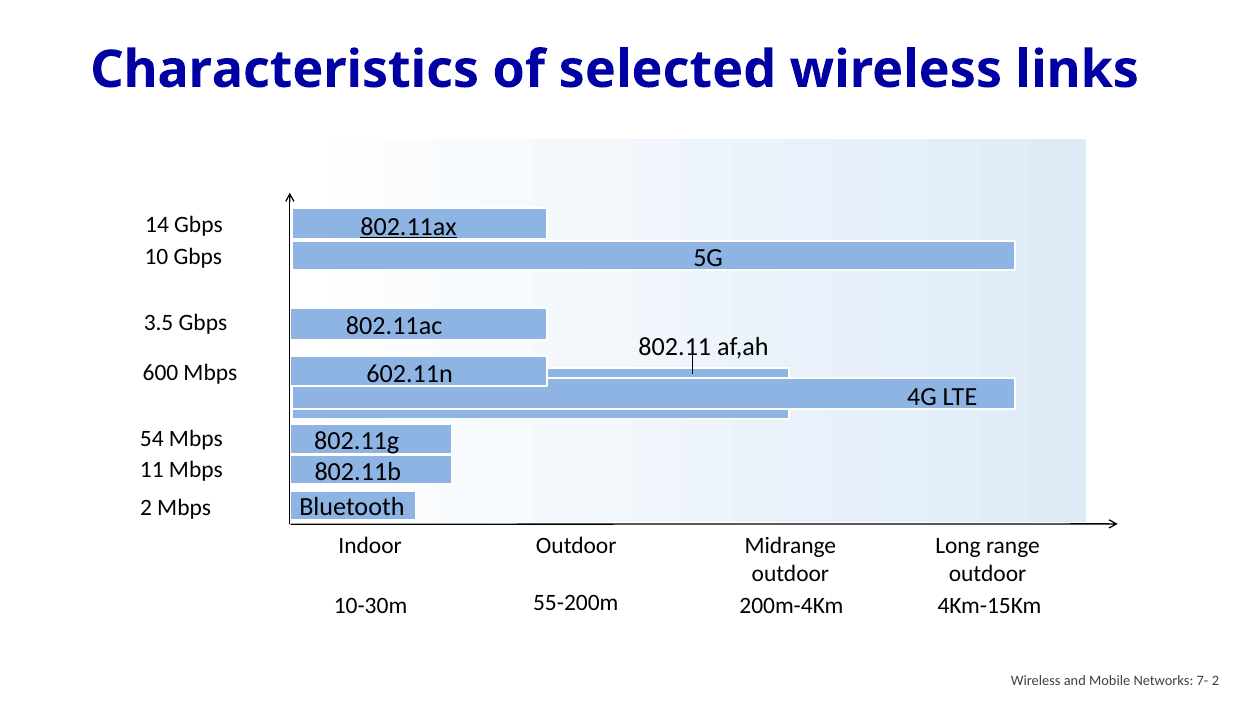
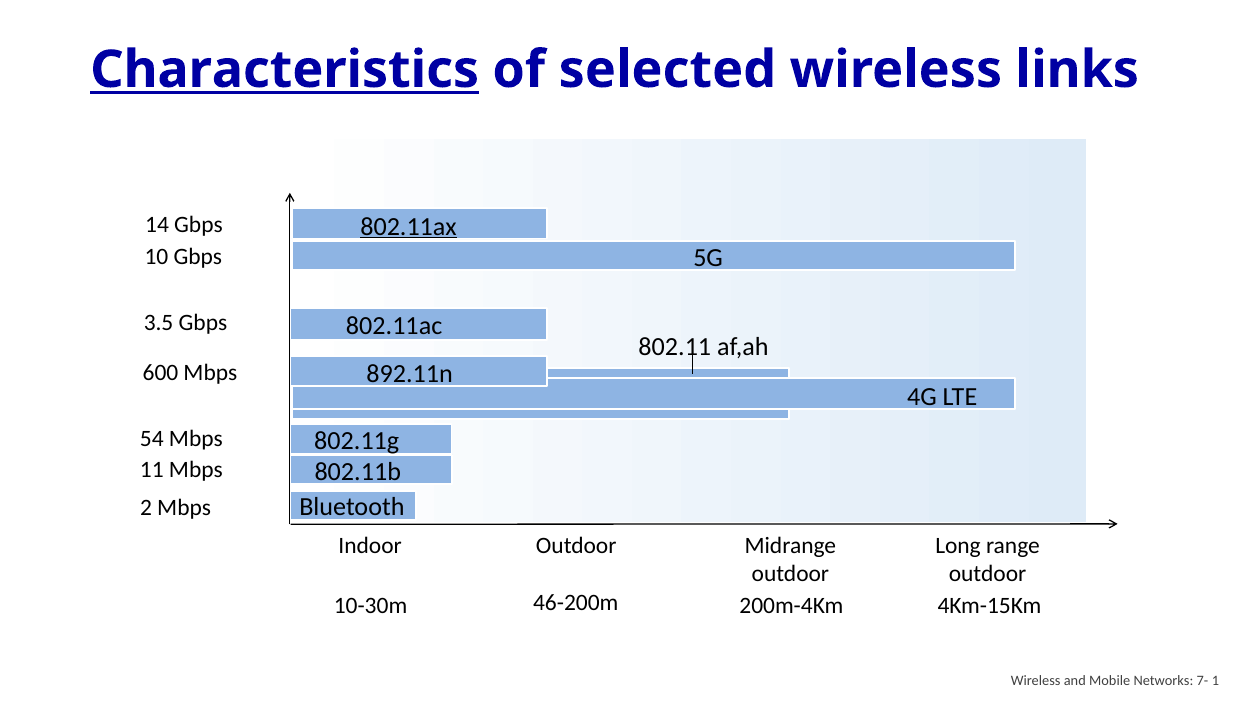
Characteristics underline: none -> present
602.11n: 602.11n -> 892.11n
55-200m: 55-200m -> 46-200m
7- 2: 2 -> 1
